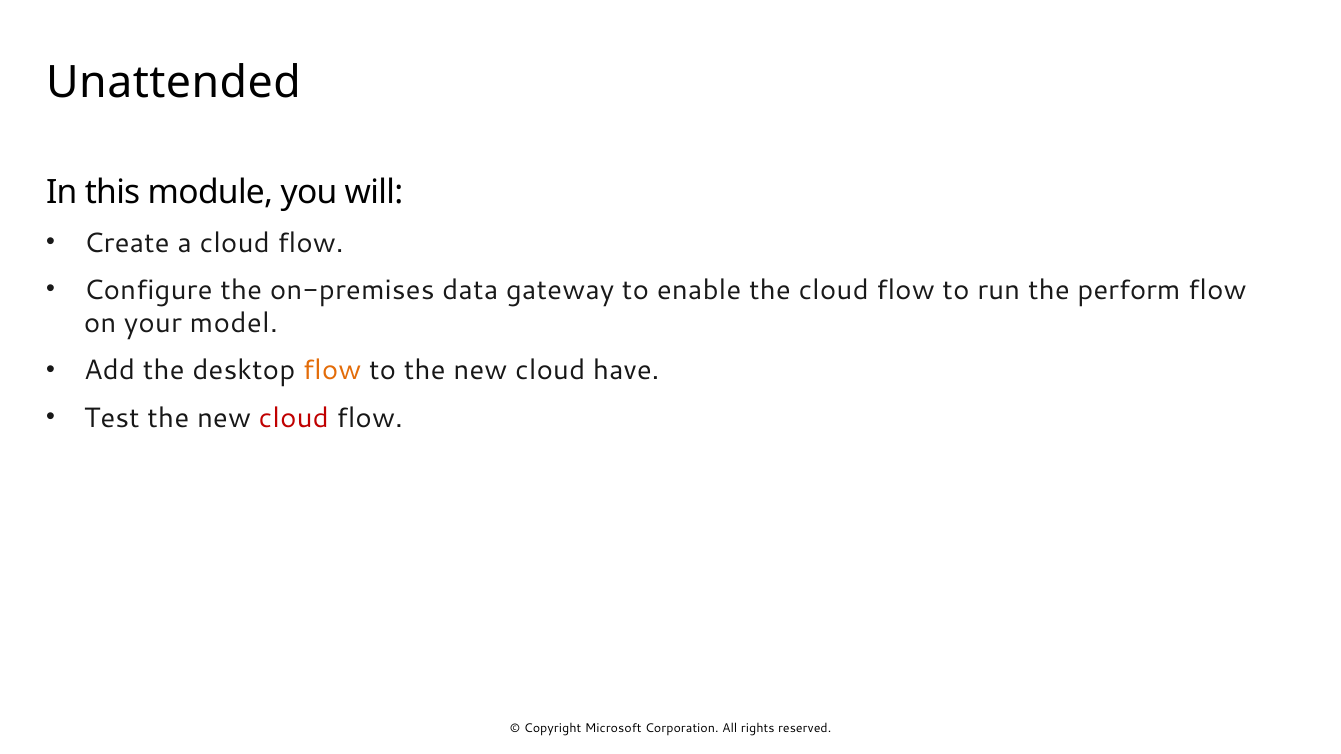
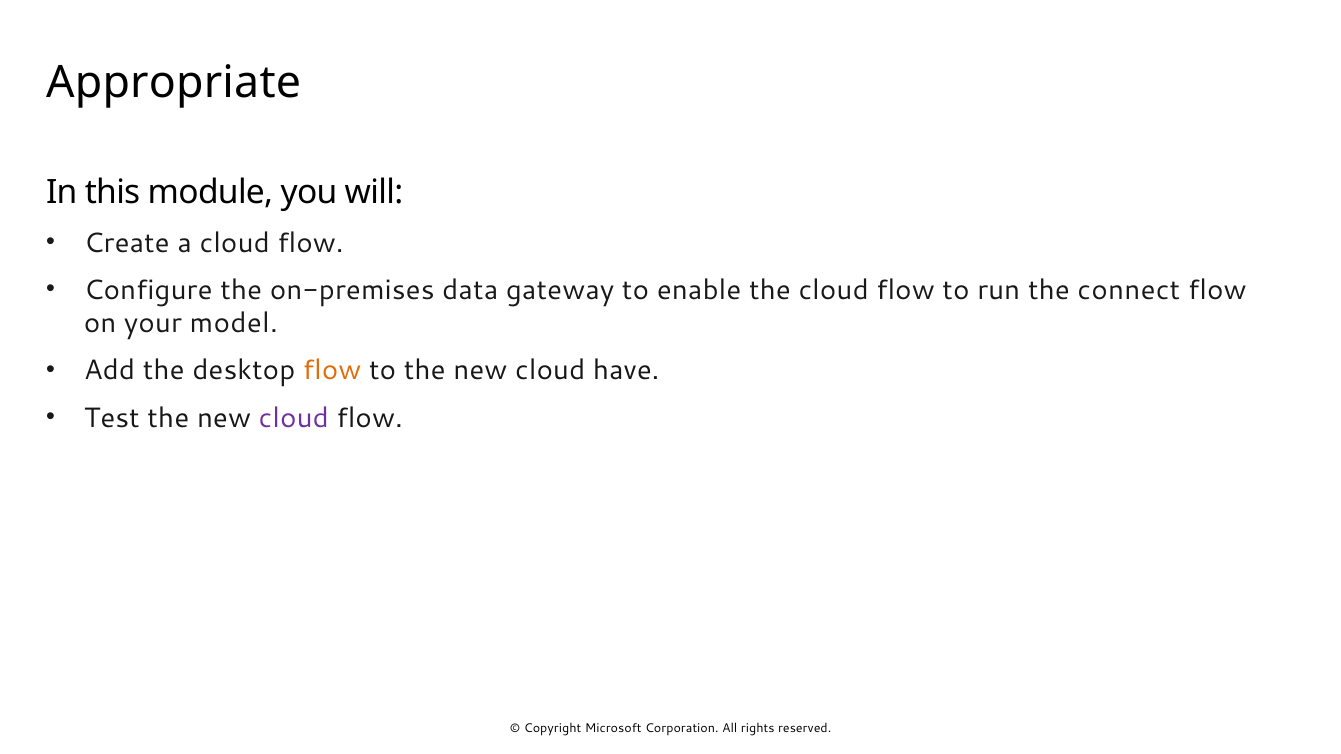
Unattended: Unattended -> Appropriate
perform: perform -> connect
cloud at (294, 418) colour: red -> purple
